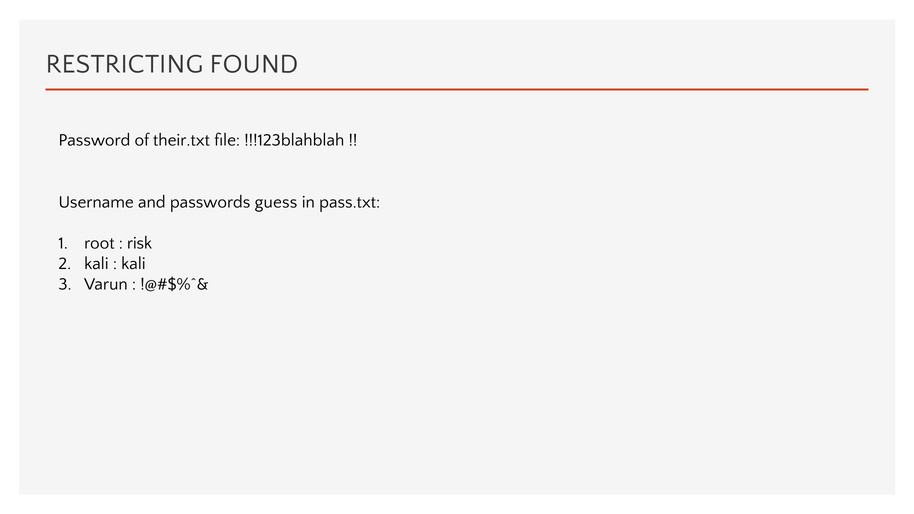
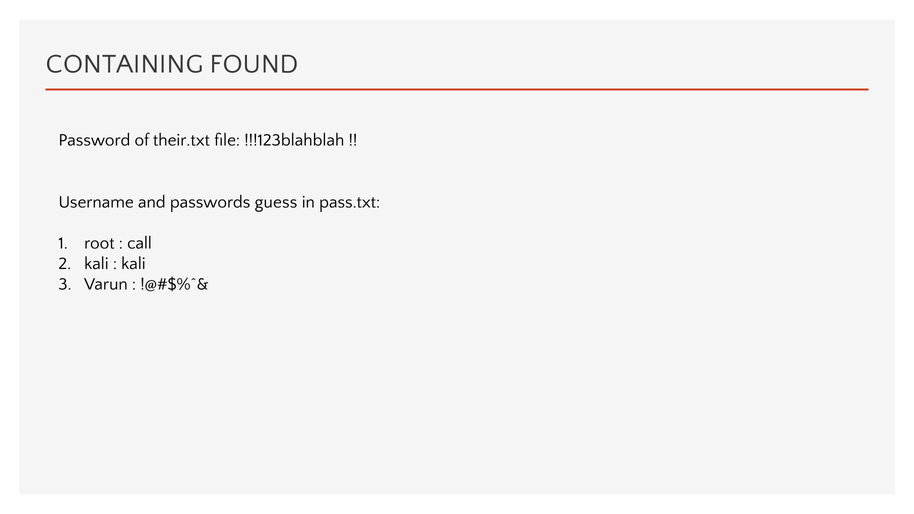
RESTRICTING: RESTRICTING -> CONTAINING
risk: risk -> call
